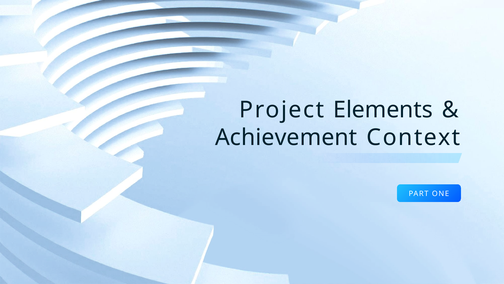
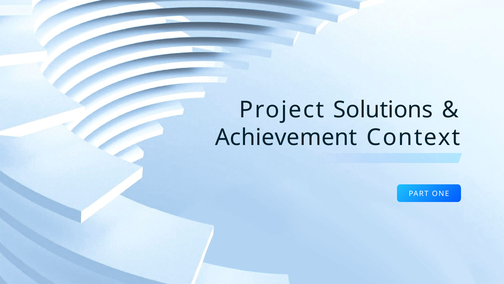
Elements: Elements -> Solutions
